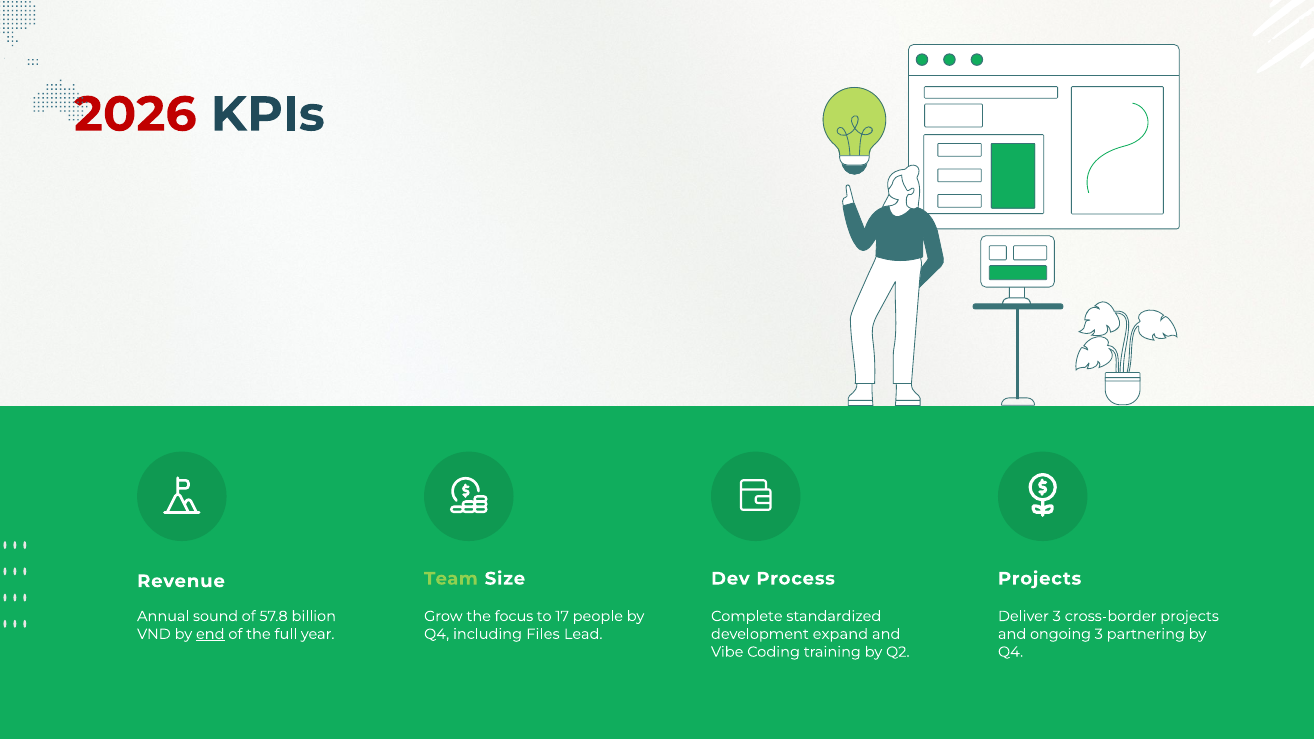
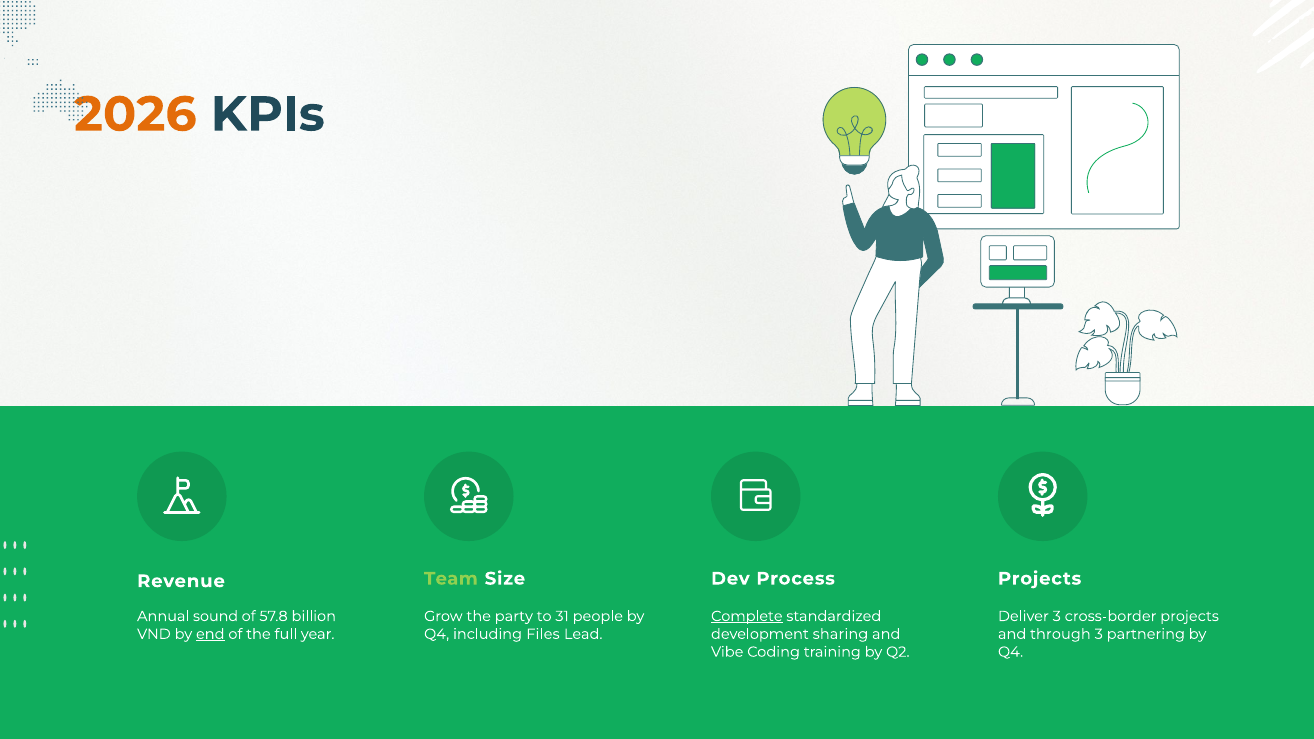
2026 colour: red -> orange
focus: focus -> party
17: 17 -> 31
Complete underline: none -> present
expand: expand -> sharing
ongoing: ongoing -> through
